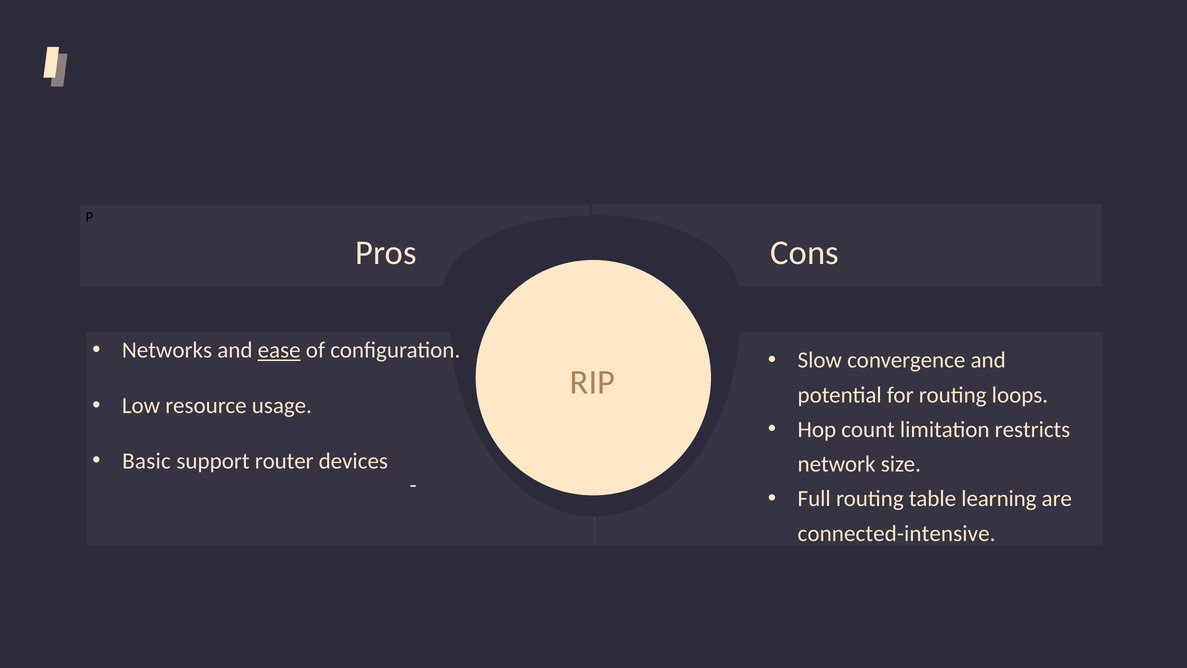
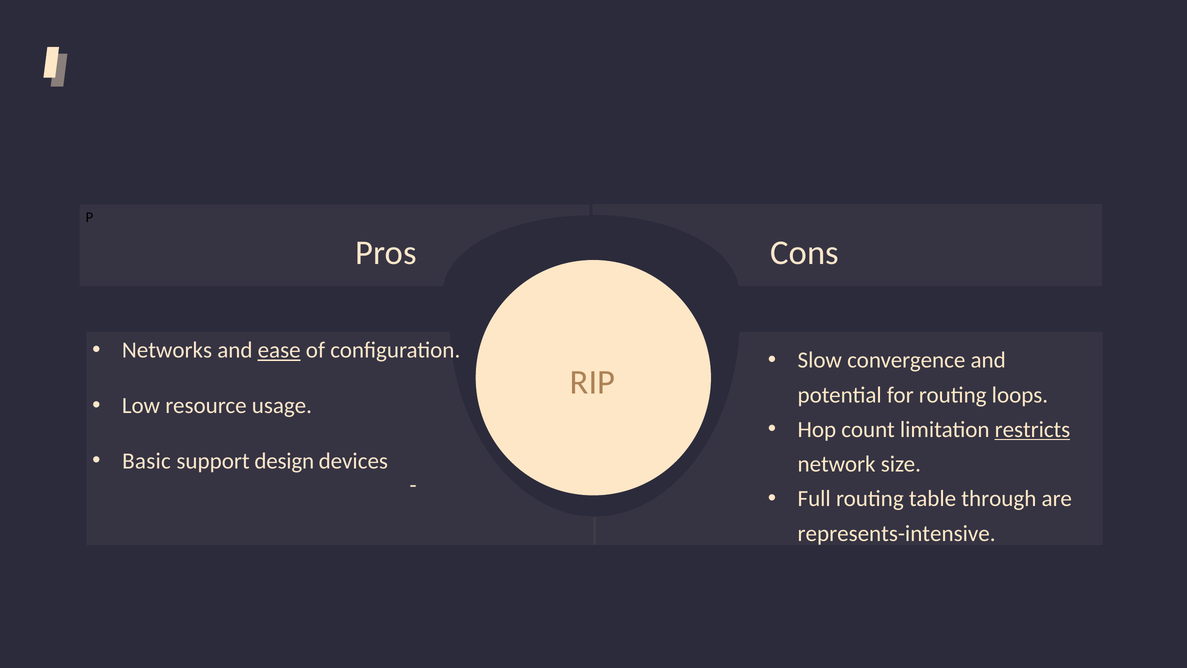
restricts underline: none -> present
router: router -> design
learning: learning -> through
connected-intensive: connected-intensive -> represents-intensive
